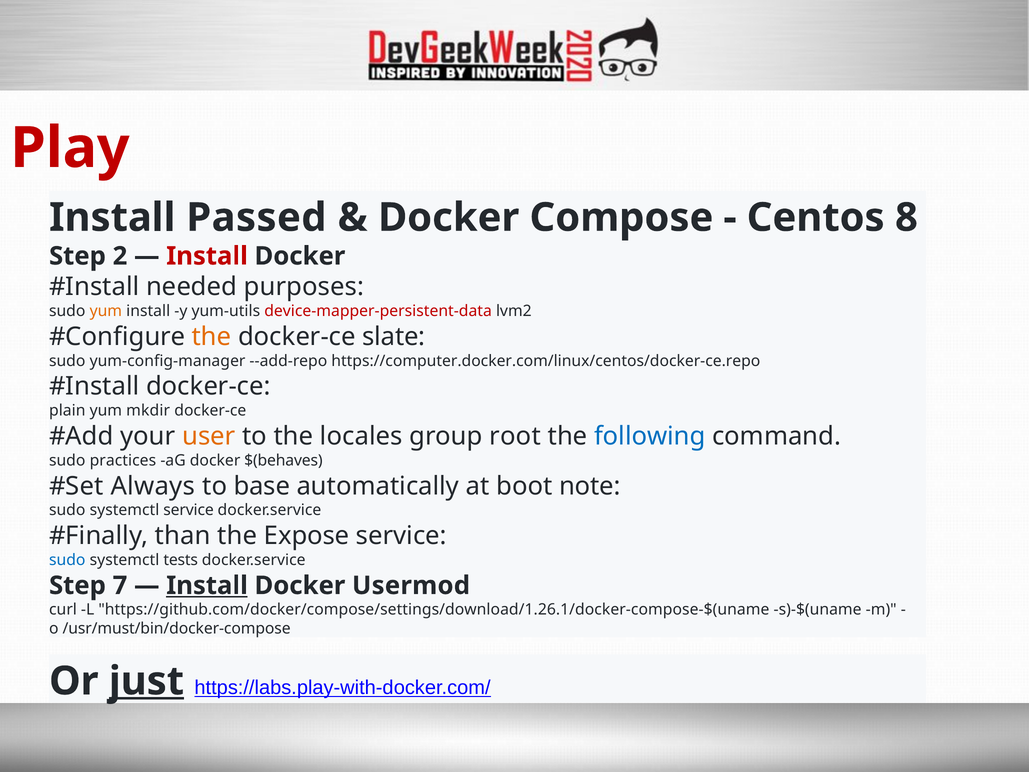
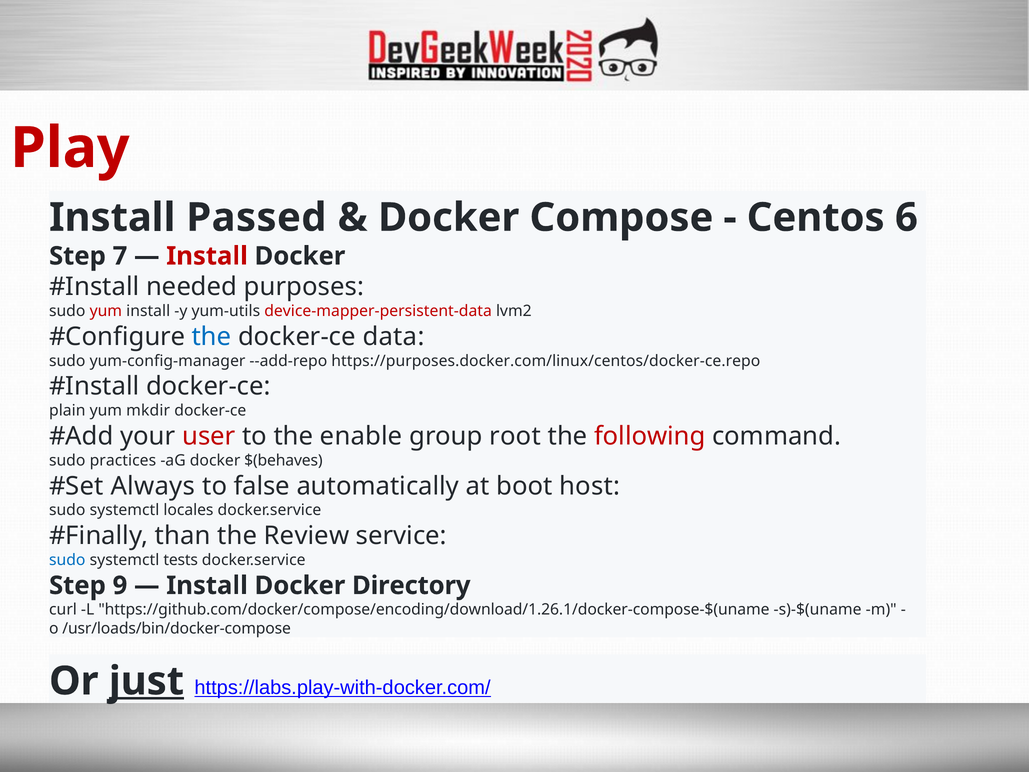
8: 8 -> 6
2: 2 -> 7
yum at (106, 311) colour: orange -> red
the at (211, 337) colour: orange -> blue
slate: slate -> data
https://computer.docker.com/linux/centos/docker-ce.repo: https://computer.docker.com/linux/centos/docker-ce.repo -> https://purposes.docker.com/linux/centos/docker-ce.repo
user colour: orange -> red
locales: locales -> enable
following colour: blue -> red
base: base -> false
note: note -> host
systemctl service: service -> locales
Expose: Expose -> Review
7: 7 -> 9
Install at (207, 585) underline: present -> none
Usermod: Usermod -> Directory
https://github.com/docker/compose/settings/download/1.26.1/docker-compose-$(uname: https://github.com/docker/compose/settings/download/1.26.1/docker-compose-$(uname -> https://github.com/docker/compose/encoding/download/1.26.1/docker-compose-$(uname
/usr/must/bin/docker-compose: /usr/must/bin/docker-compose -> /usr/loads/bin/docker-compose
